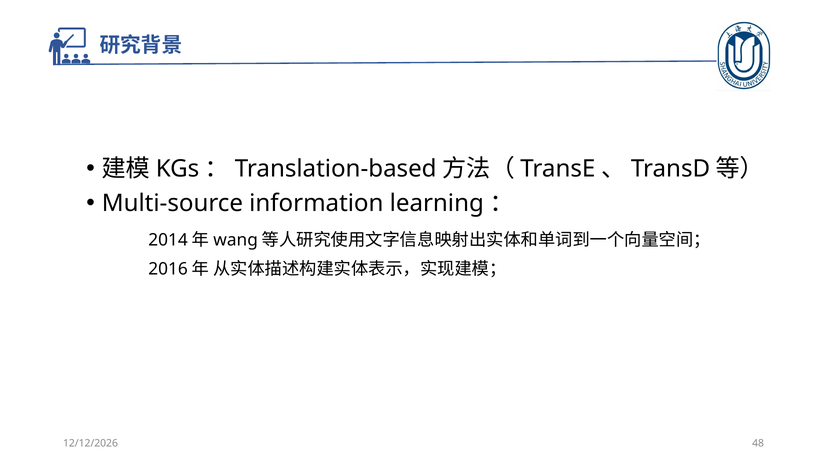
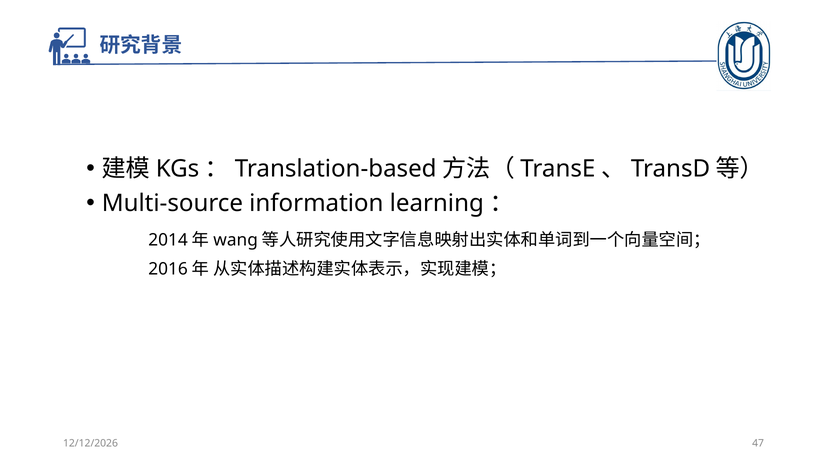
48: 48 -> 47
